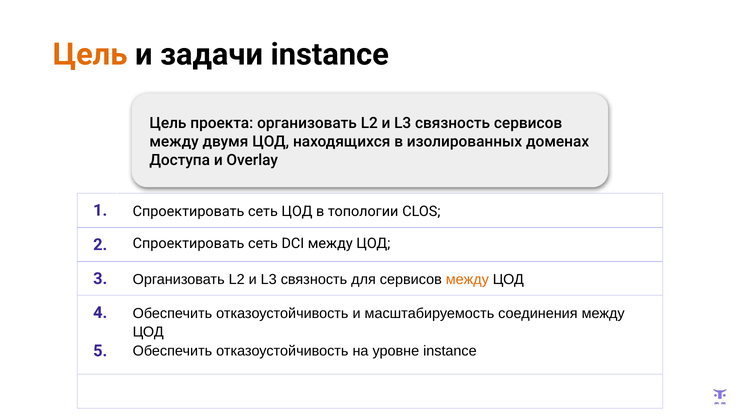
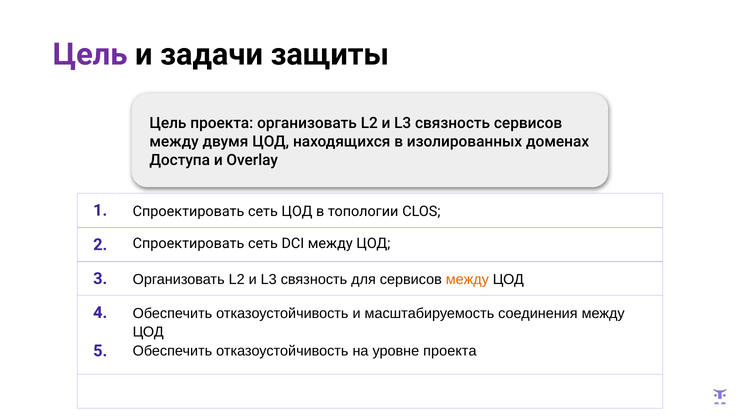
Цель at (90, 54) colour: orange -> purple
задачи instance: instance -> защиты
уровне instance: instance -> проекта
